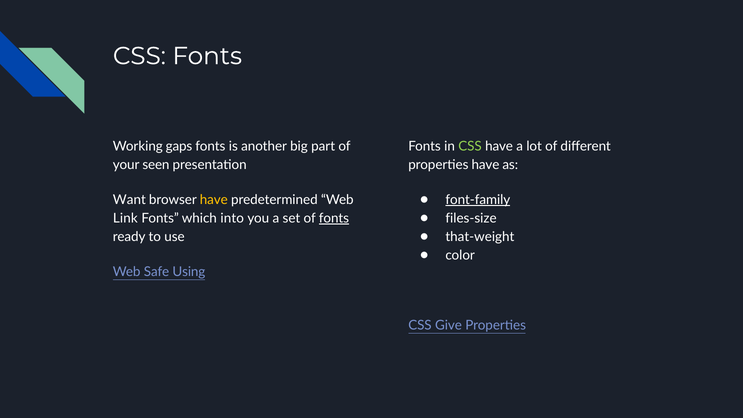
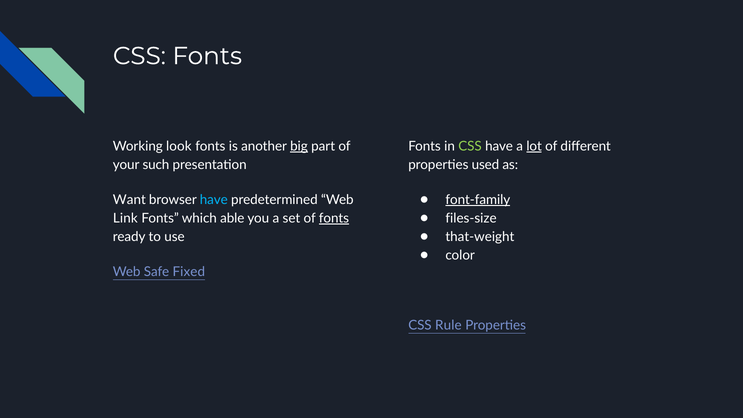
gaps: gaps -> look
big underline: none -> present
lot underline: none -> present
seen: seen -> such
properties have: have -> used
have at (214, 200) colour: yellow -> light blue
into: into -> able
Using: Using -> Fixed
Give: Give -> Rule
